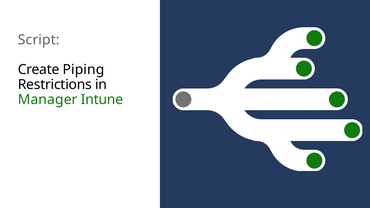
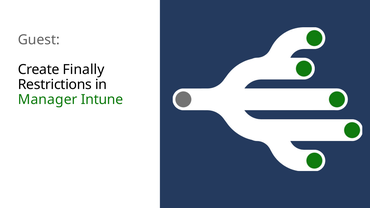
Script: Script -> Guest
Piping: Piping -> Finally
